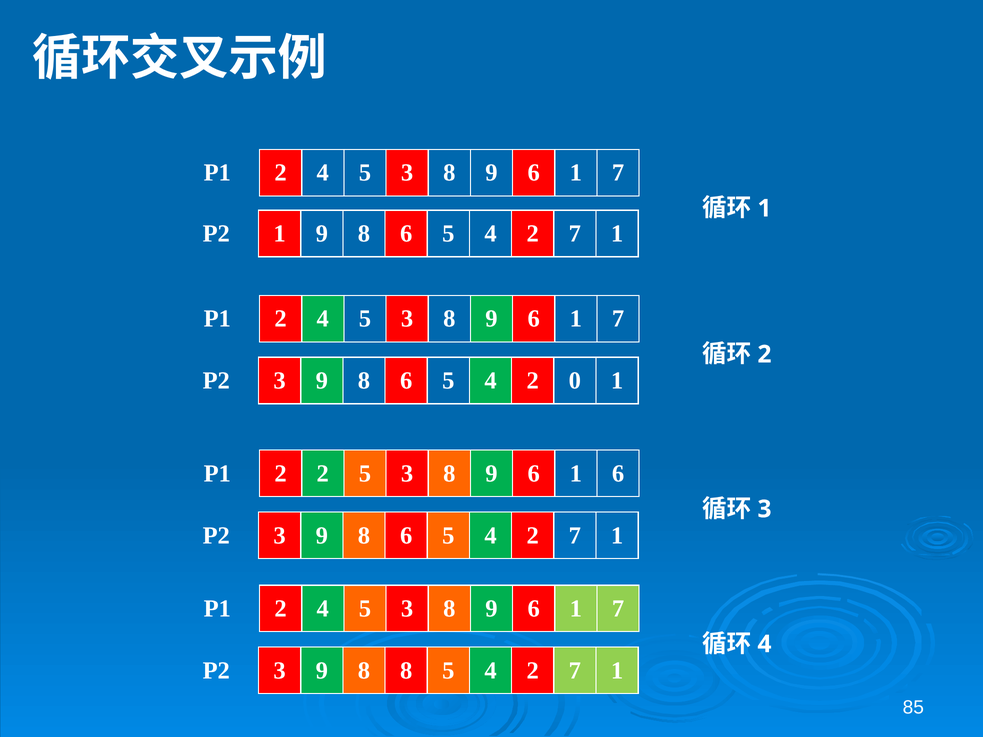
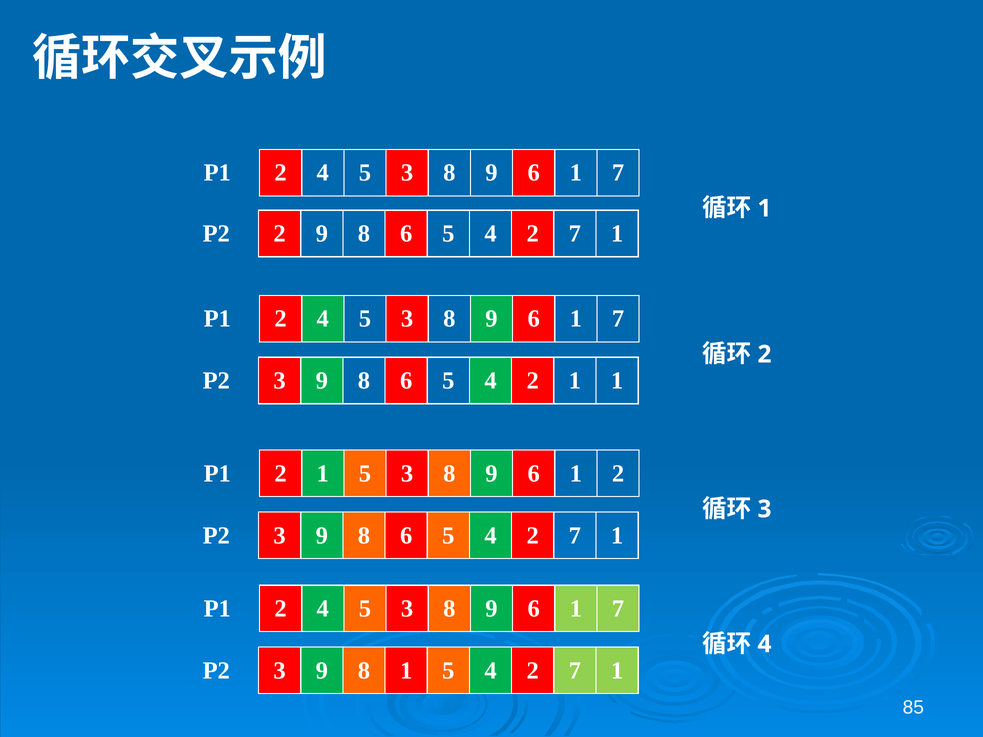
P2 1: 1 -> 2
4 2 0: 0 -> 1
P1 2 2: 2 -> 1
1 6: 6 -> 2
8 8: 8 -> 1
